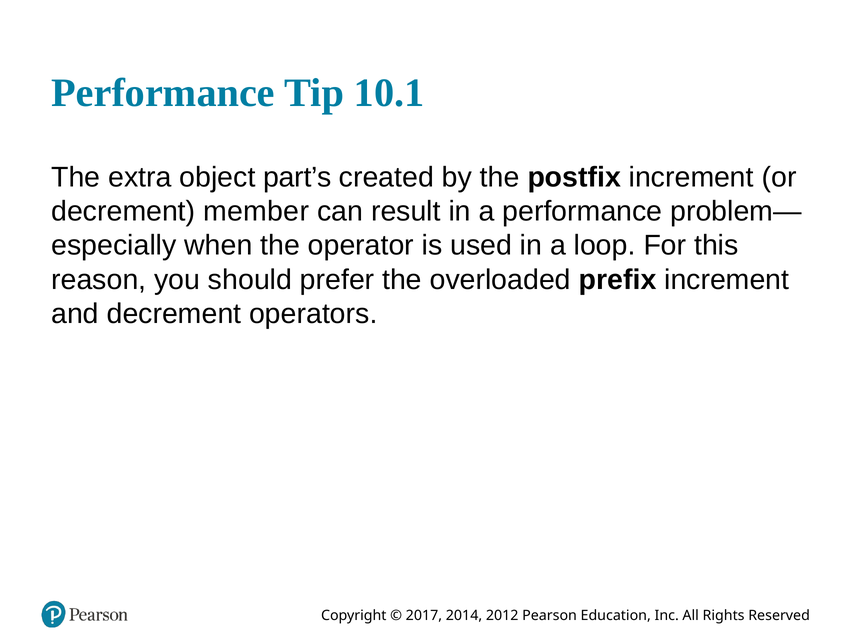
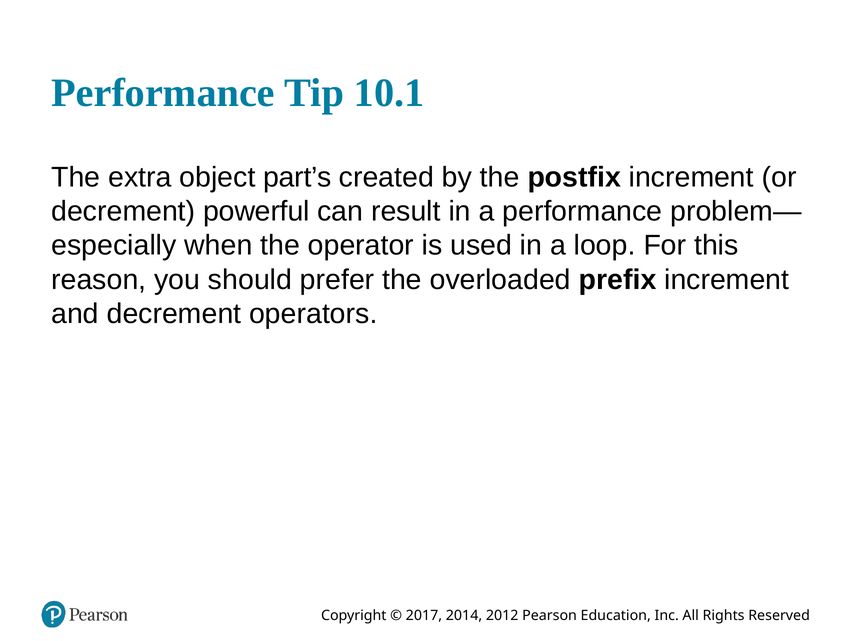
member: member -> powerful
